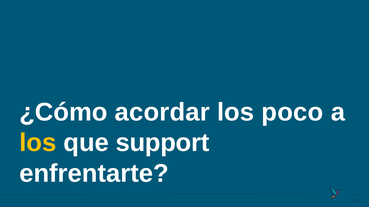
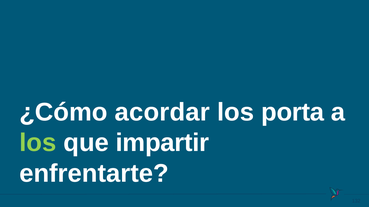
poco: poco -> porta
los at (38, 143) colour: yellow -> light green
support: support -> impartir
